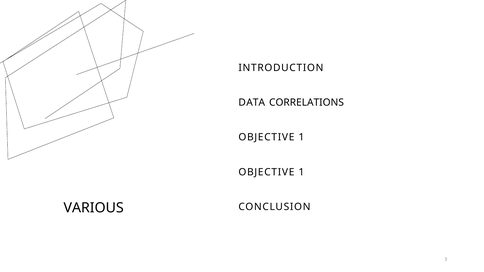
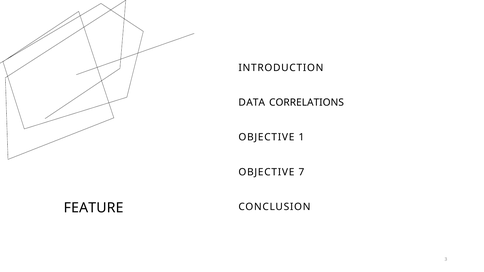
1 at (301, 172): 1 -> 7
VARIOUS: VARIOUS -> FEATURE
